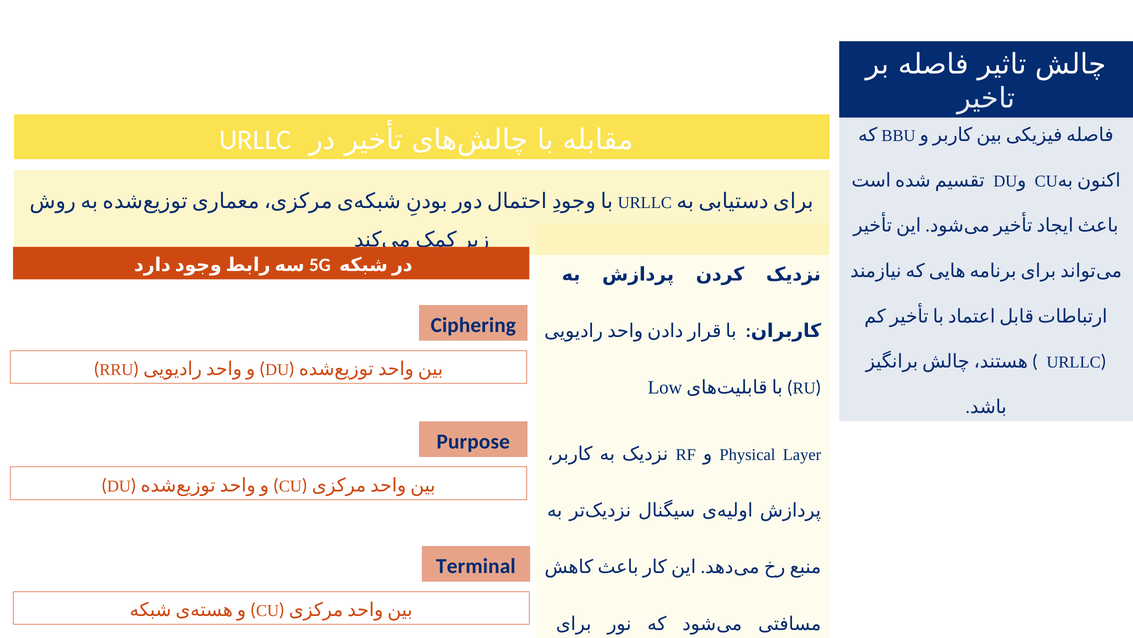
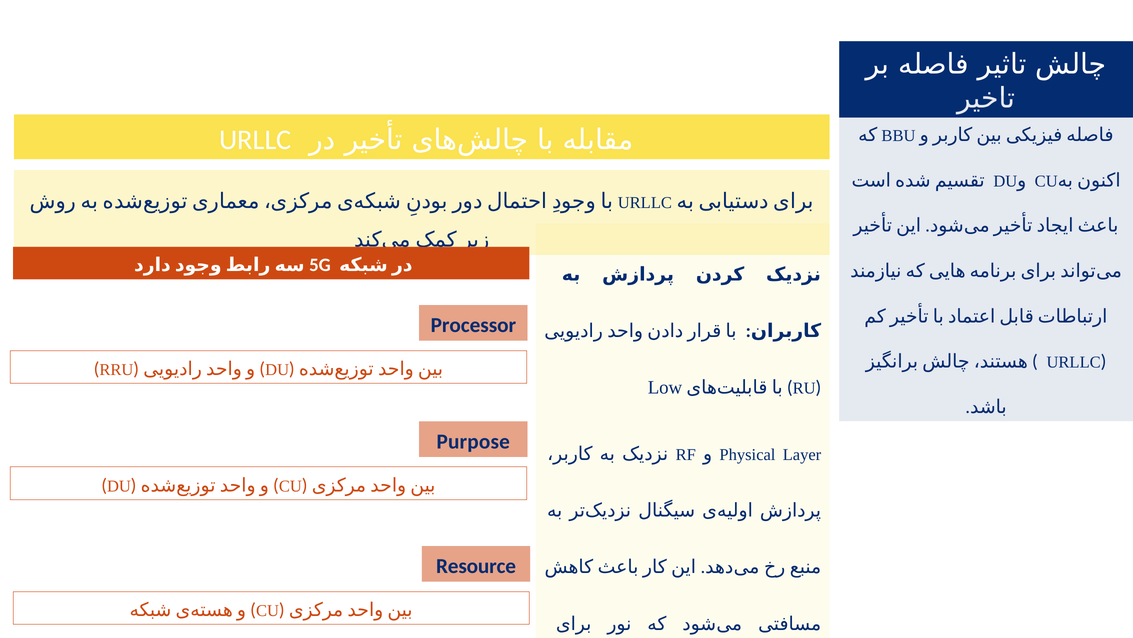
Ciphering: Ciphering -> Processor
Terminal: Terminal -> Resource
